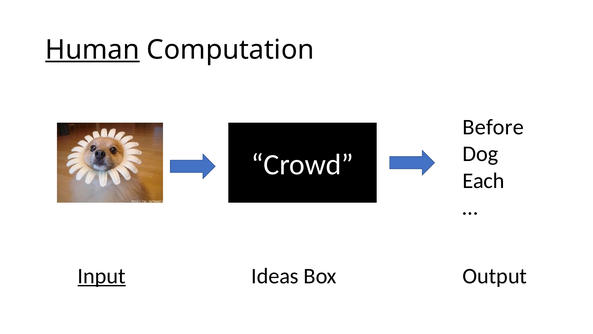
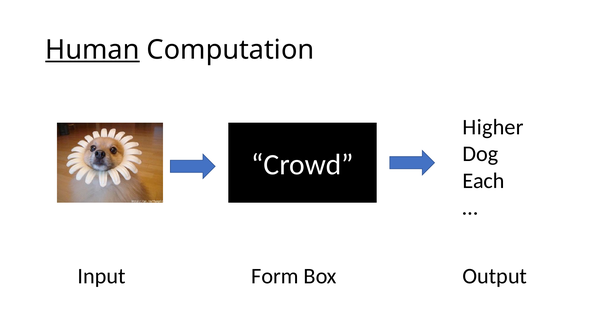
Before: Before -> Higher
Input underline: present -> none
Ideas: Ideas -> Form
